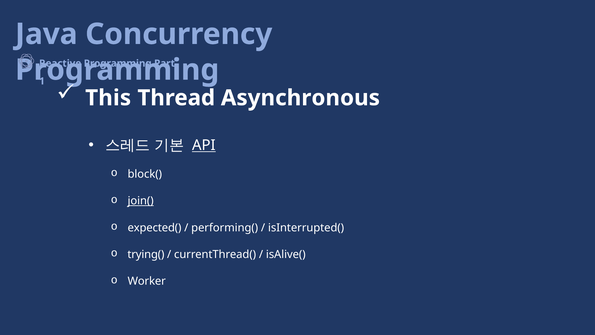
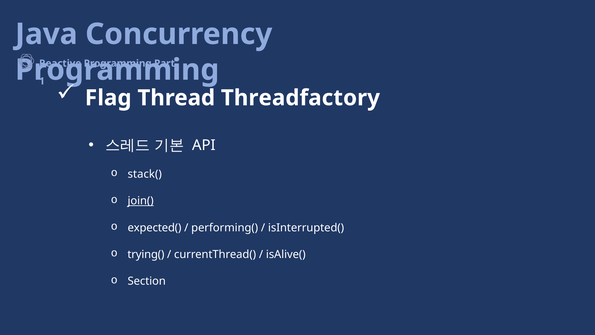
This: This -> Flag
Asynchronous: Asynchronous -> Threadfactory
API underline: present -> none
block(: block( -> stack(
Worker: Worker -> Section
